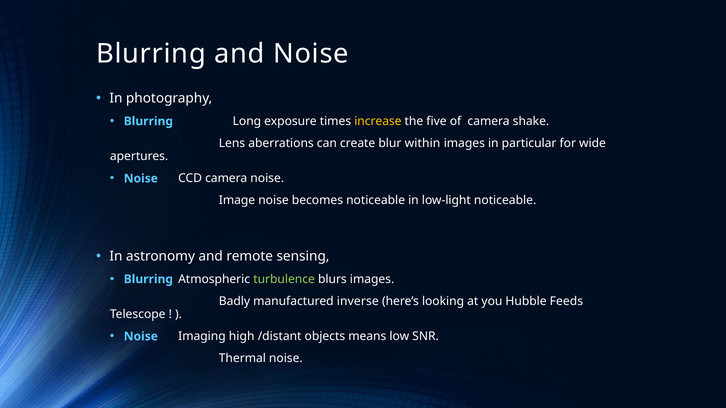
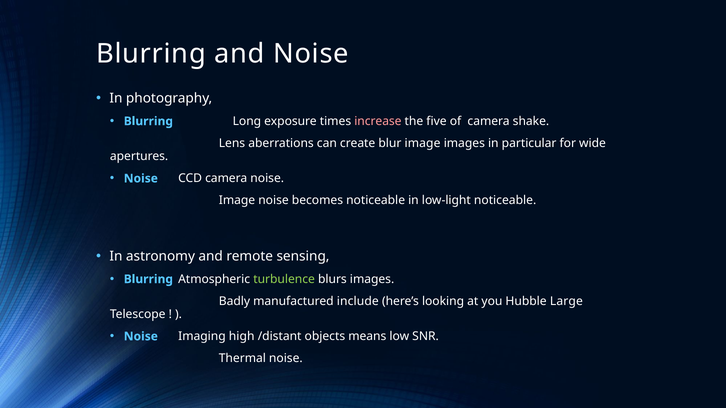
increase colour: yellow -> pink
blur within: within -> image
inverse: inverse -> include
Feeds: Feeds -> Large
